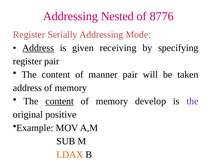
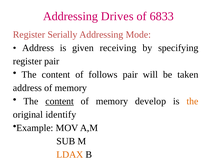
Nested: Nested -> Drives
8776: 8776 -> 6833
Address at (38, 48) underline: present -> none
manner: manner -> follows
the at (192, 101) colour: purple -> orange
positive: positive -> identify
